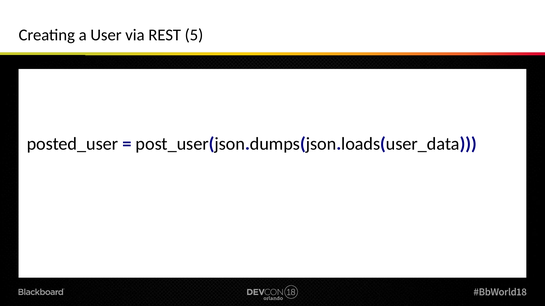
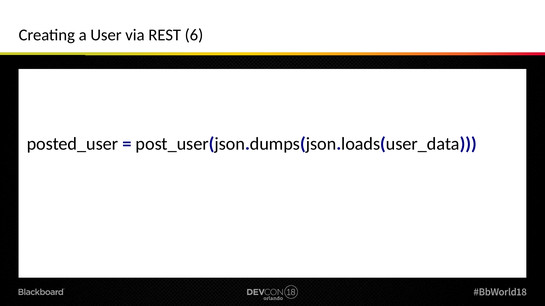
5: 5 -> 6
